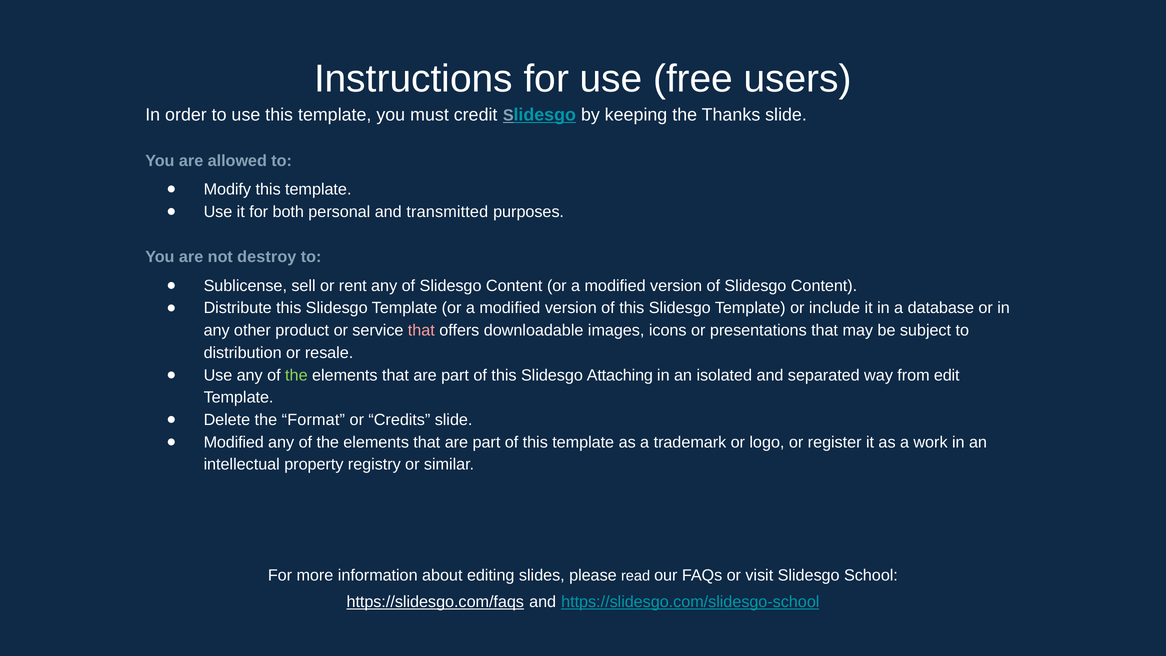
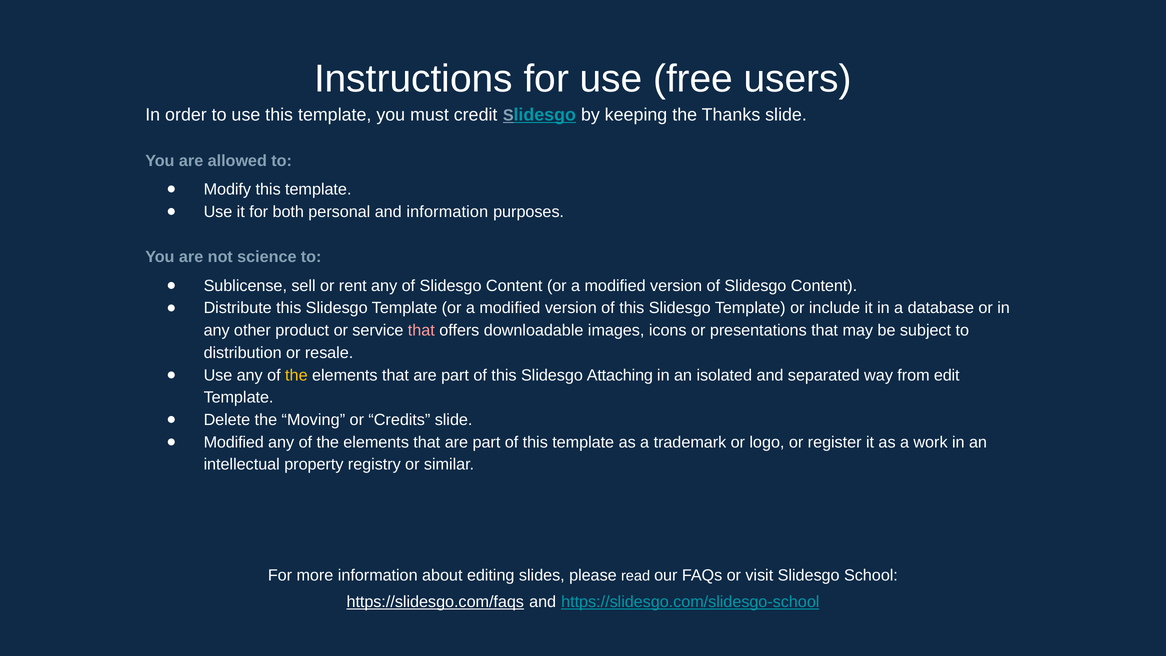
and transmitted: transmitted -> information
destroy: destroy -> science
the at (296, 375) colour: light green -> yellow
Format: Format -> Moving
